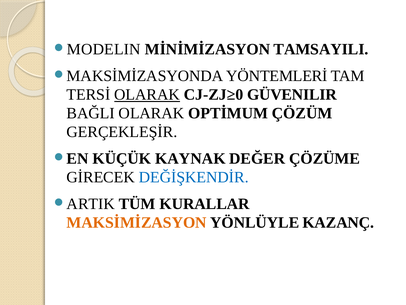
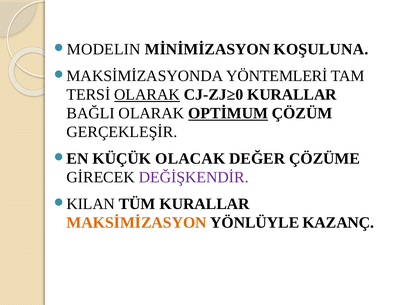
TAMSAYILI: TAMSAYILI -> KOŞULUNA
CJ-ZJ≥0 GÜVENILIR: GÜVENILIR -> KURALLAR
OPTİMUM underline: none -> present
KAYNAK: KAYNAK -> OLACAK
DEĞİŞKENDİR colour: blue -> purple
ARTIK: ARTIK -> KILAN
